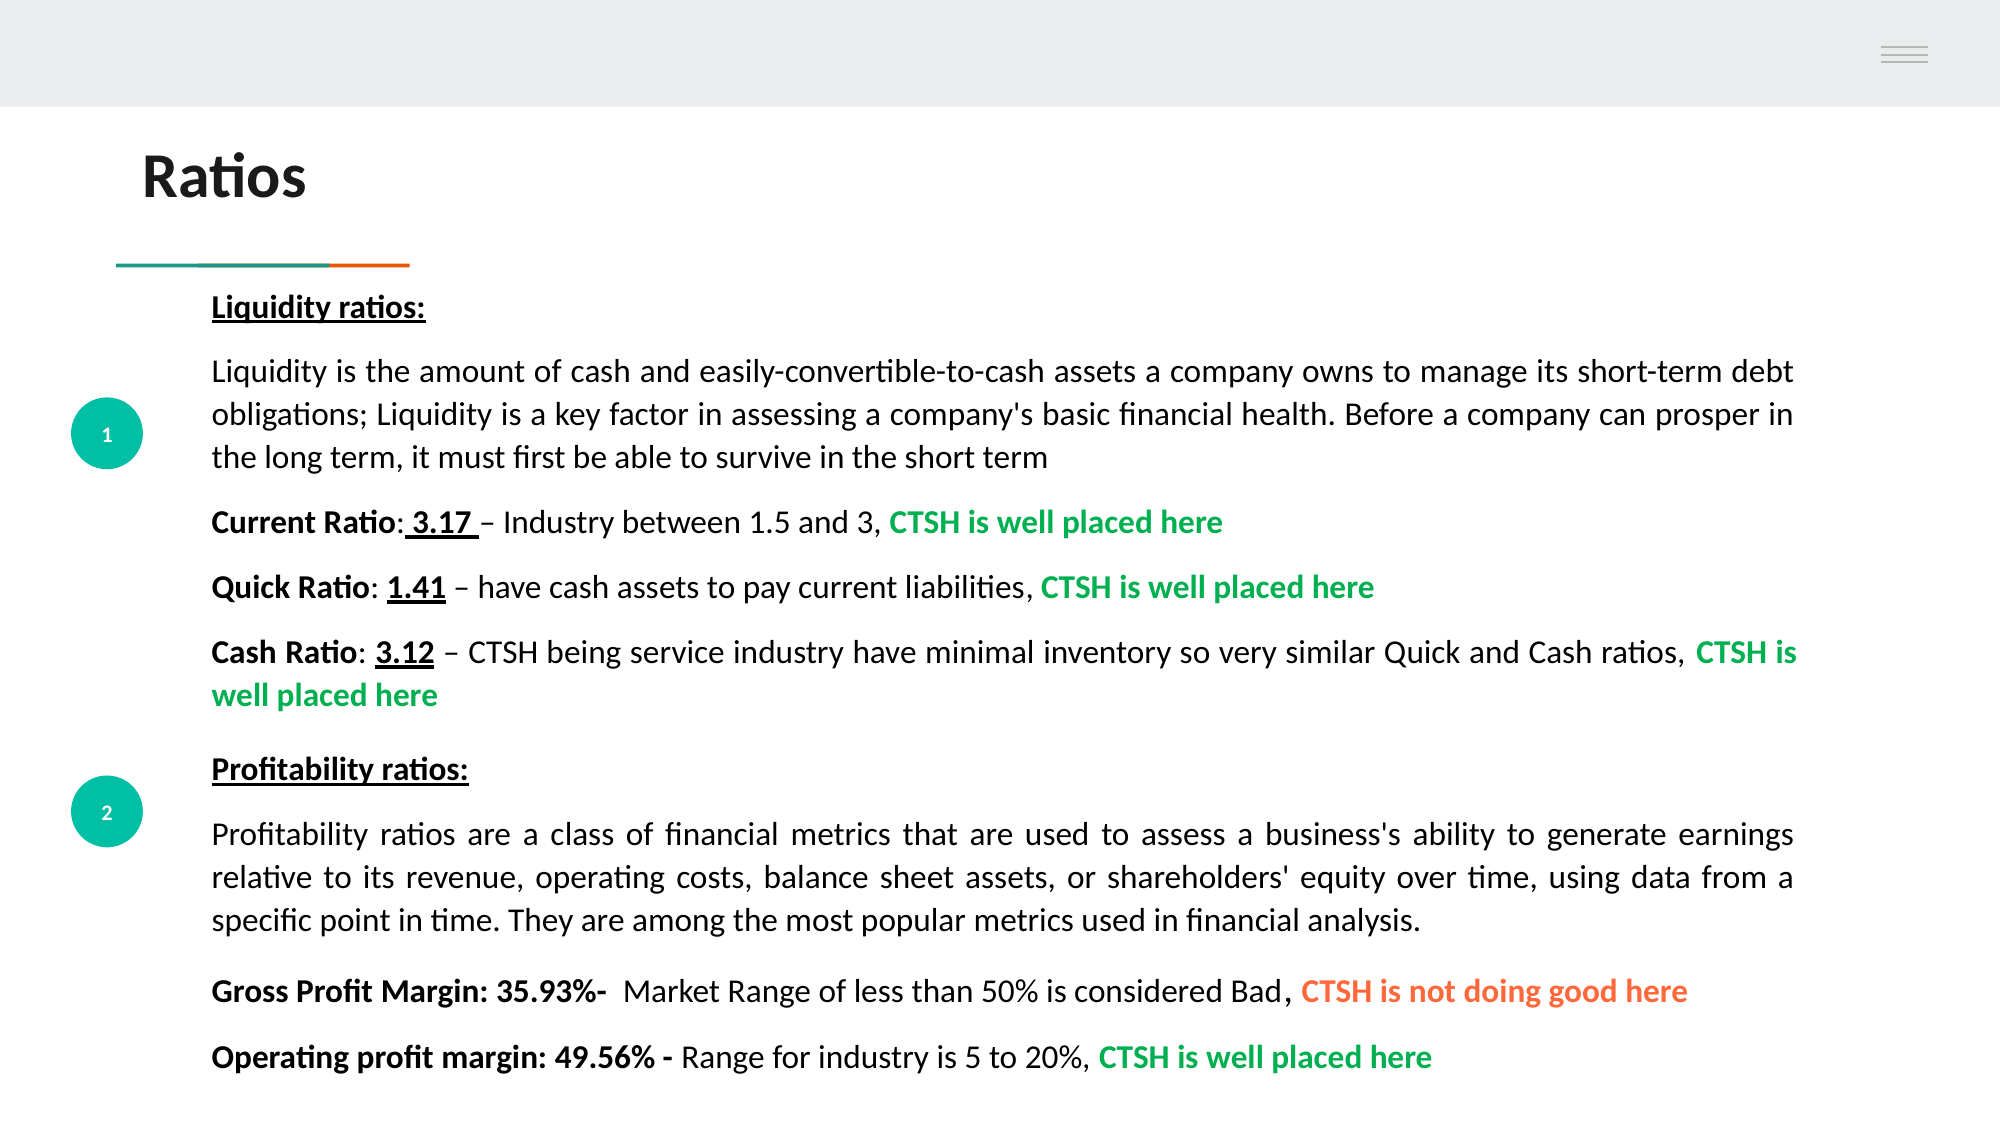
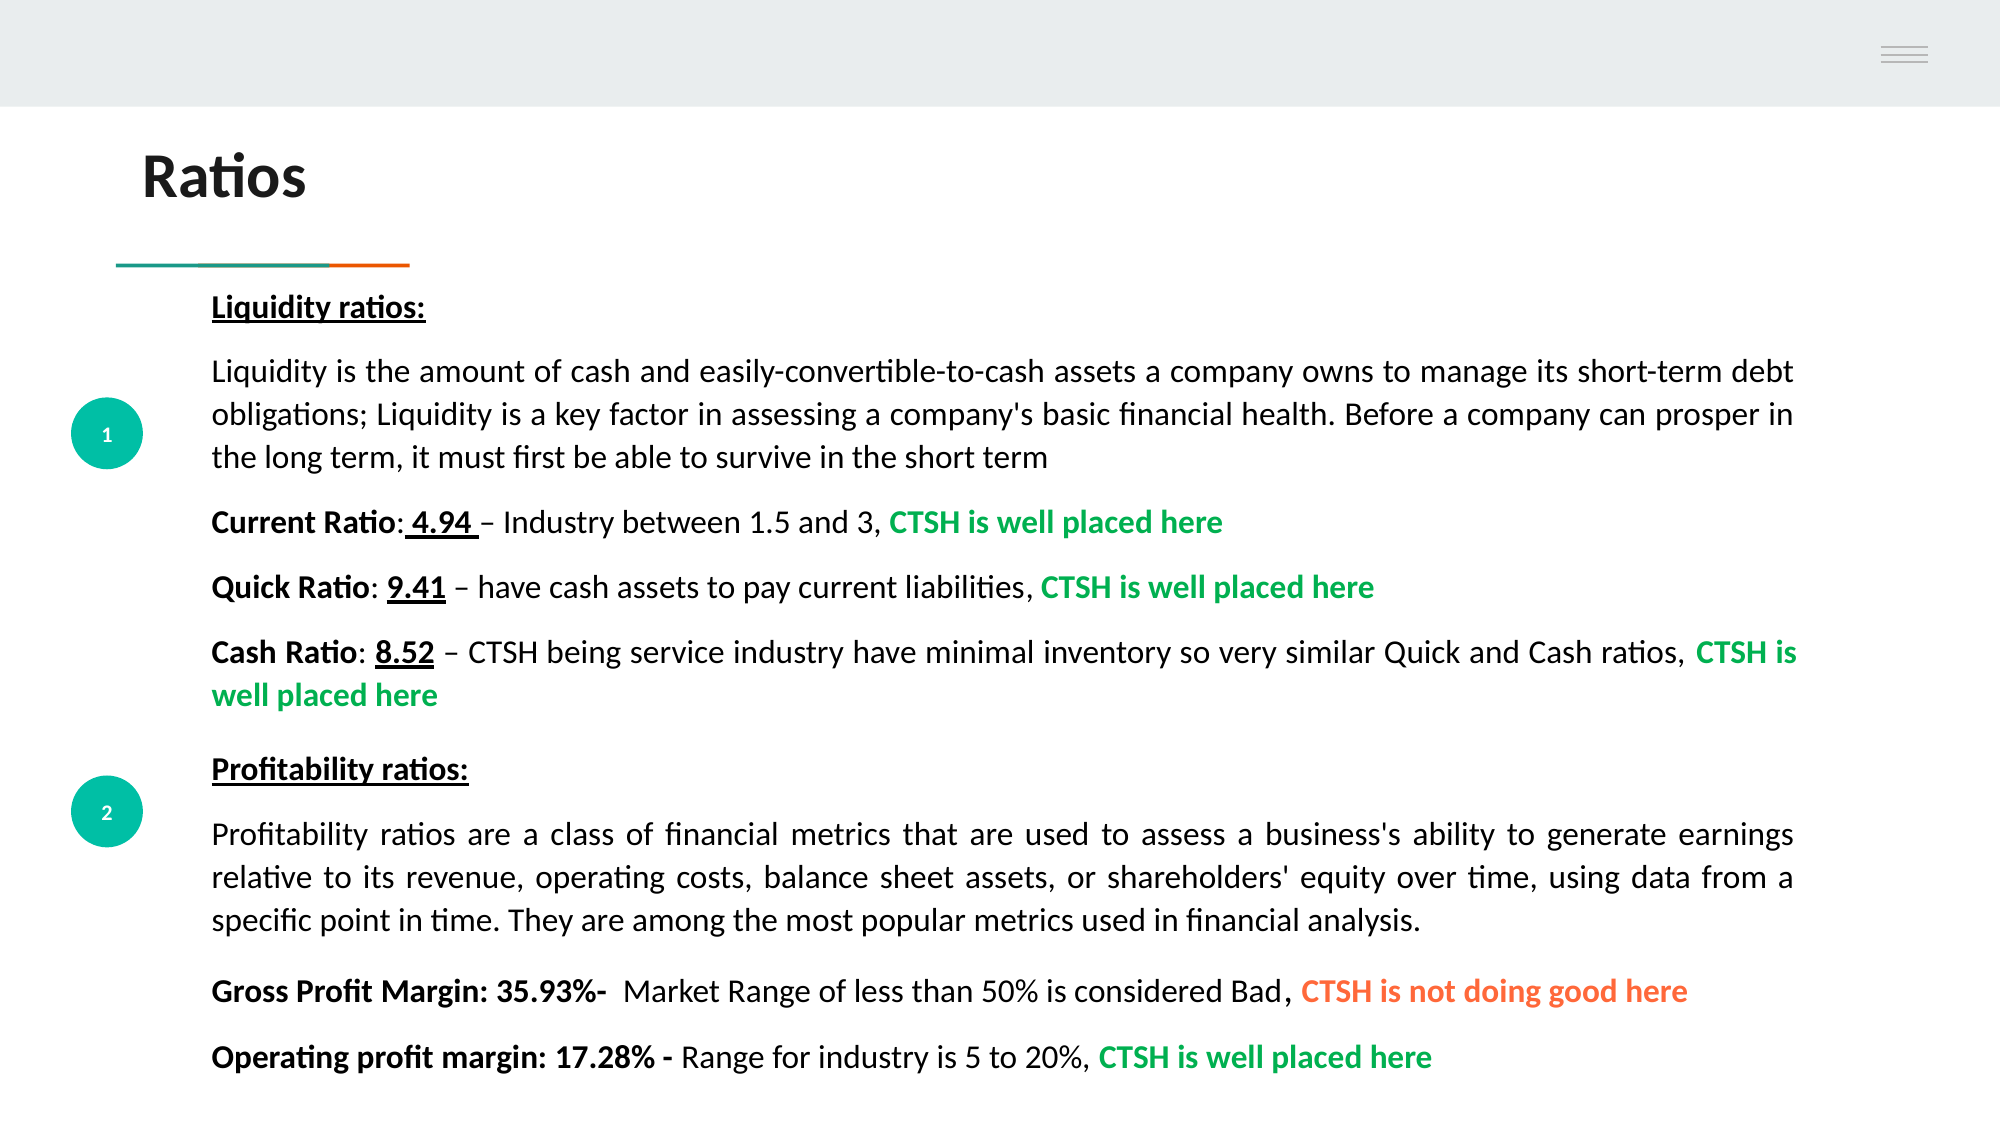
3.17: 3.17 -> 4.94
1.41: 1.41 -> 9.41
3.12: 3.12 -> 8.52
49.56%: 49.56% -> 17.28%
